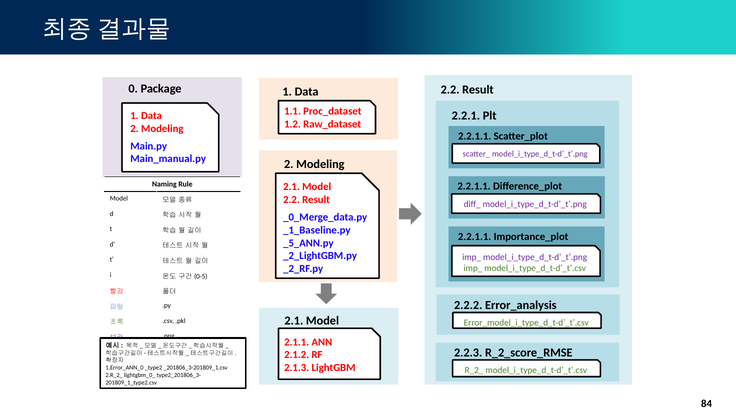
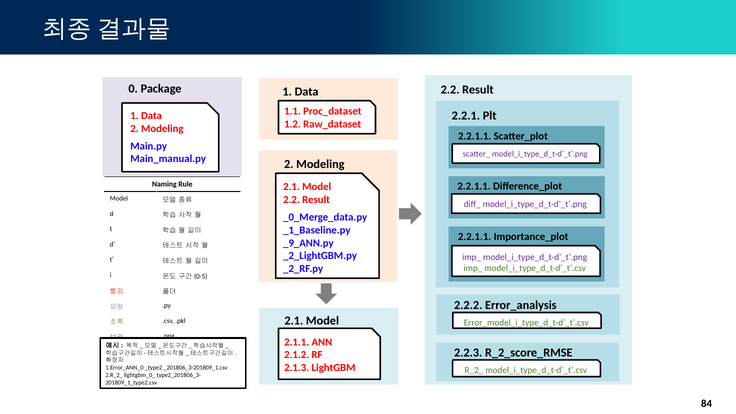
_5_ANN.py: _5_ANN.py -> _9_ANN.py
